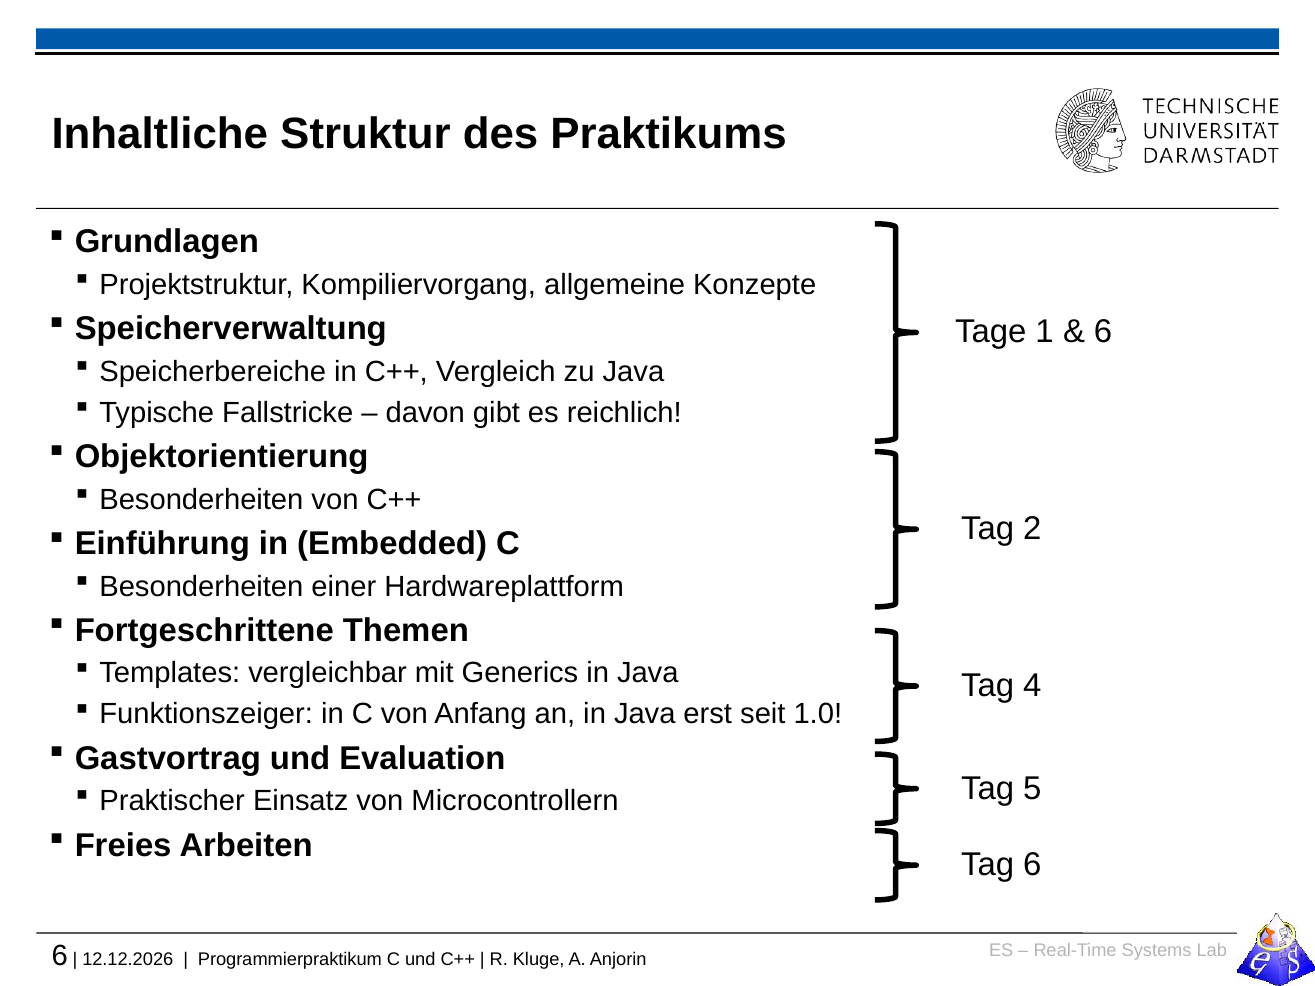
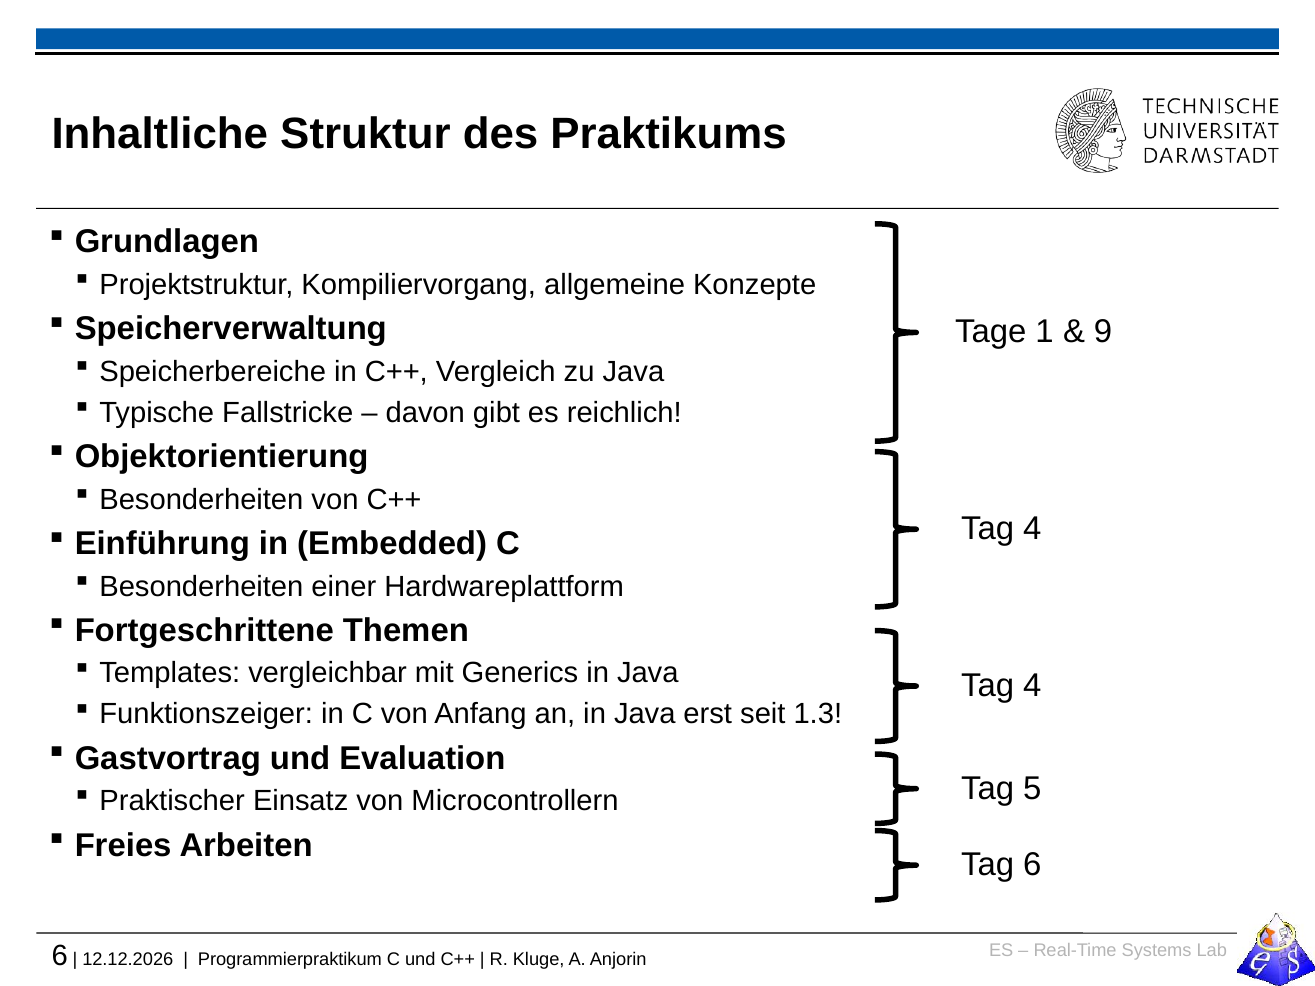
6 at (1103, 332): 6 -> 9
2 at (1032, 529): 2 -> 4
1.0: 1.0 -> 1.3
